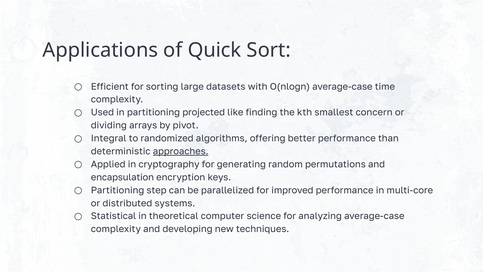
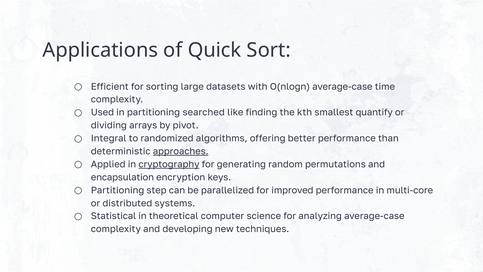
projected: projected -> searched
concern: concern -> quantify
cryptography underline: none -> present
